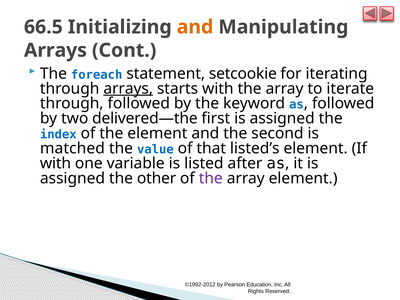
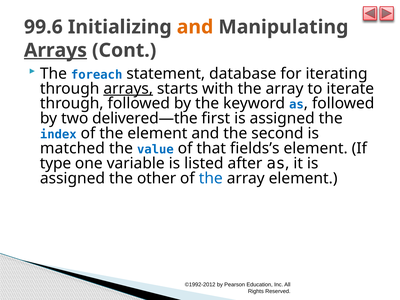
66.5: 66.5 -> 99.6
Arrays at (55, 50) underline: none -> present
setcookie: setcookie -> database
listed’s: listed’s -> fields’s
with at (56, 163): with -> type
the at (211, 178) colour: purple -> blue
